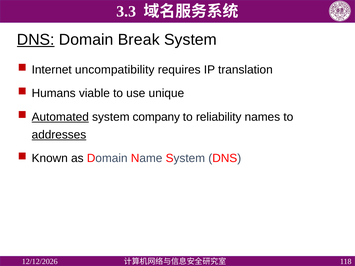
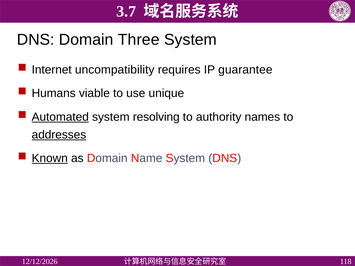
3.3: 3.3 -> 3.7
DNS at (36, 40) underline: present -> none
Break: Break -> Three
translation: translation -> guarantee
company: company -> resolving
reliability: reliability -> authority
Known underline: none -> present
